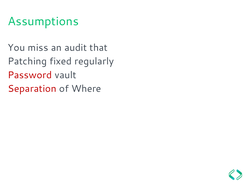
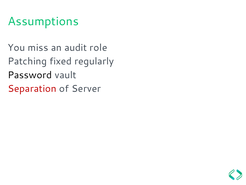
that: that -> role
Password colour: red -> black
Where: Where -> Server
